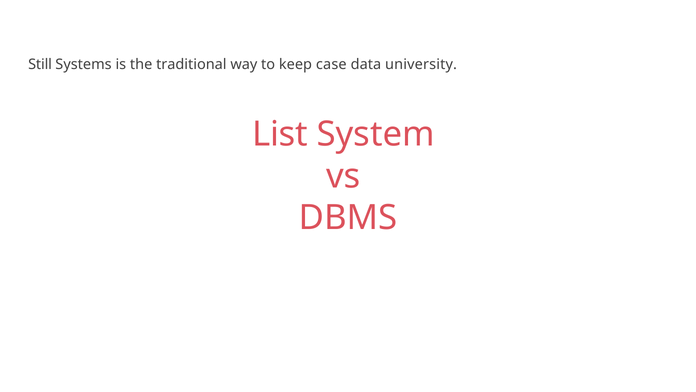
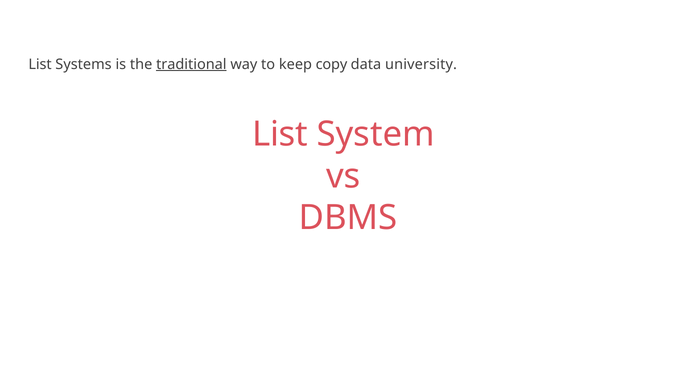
Still at (40, 64): Still -> List
traditional underline: none -> present
case: case -> copy
